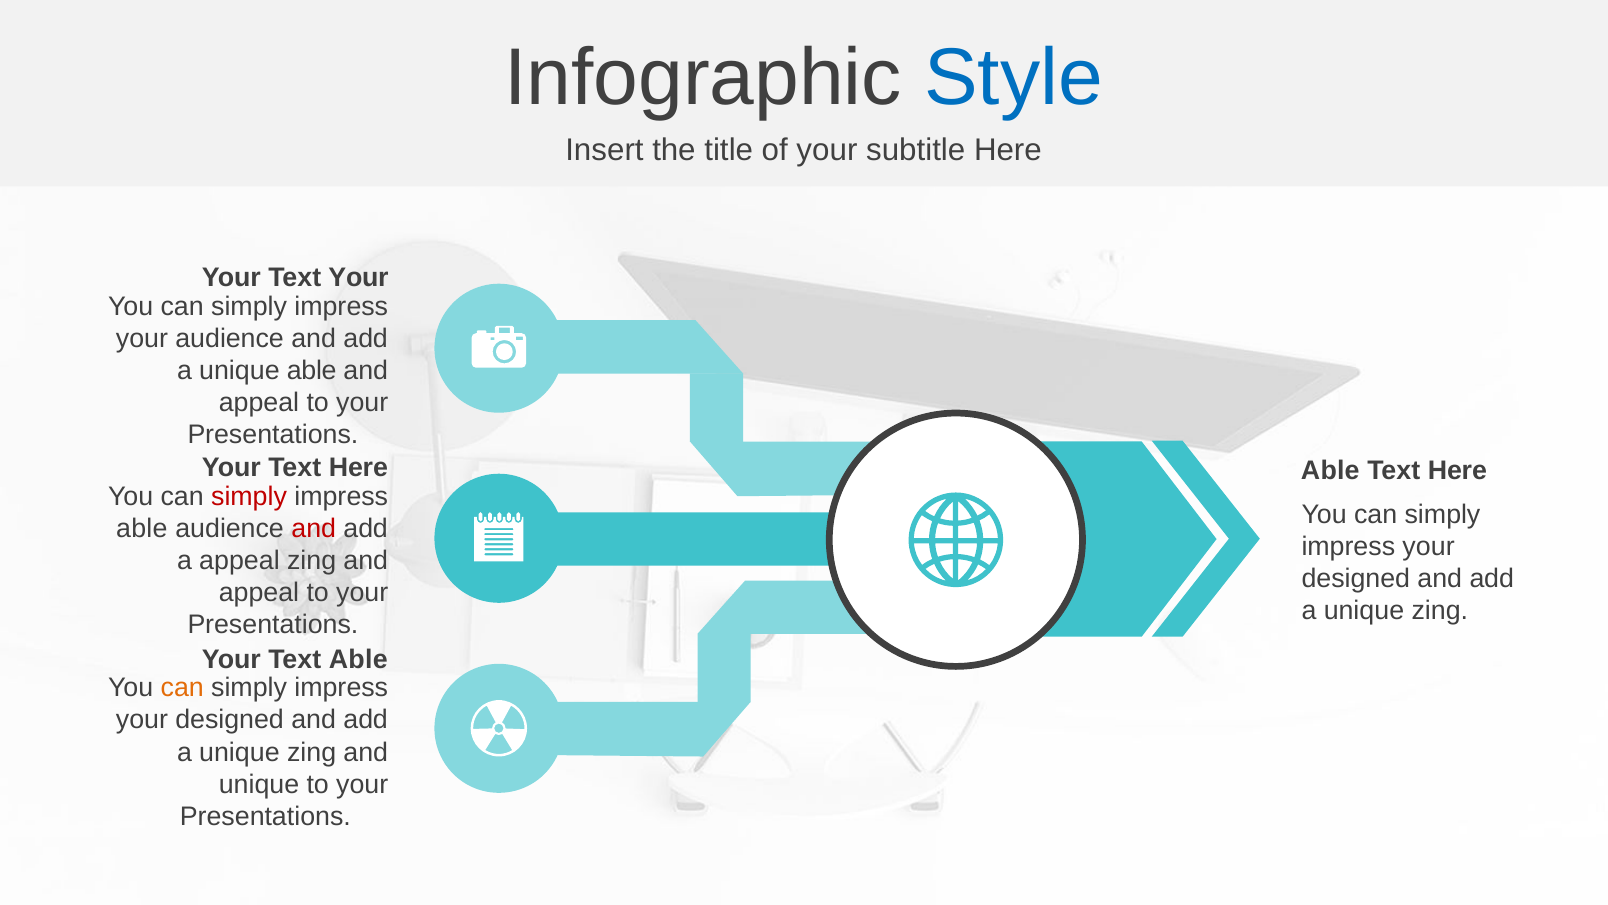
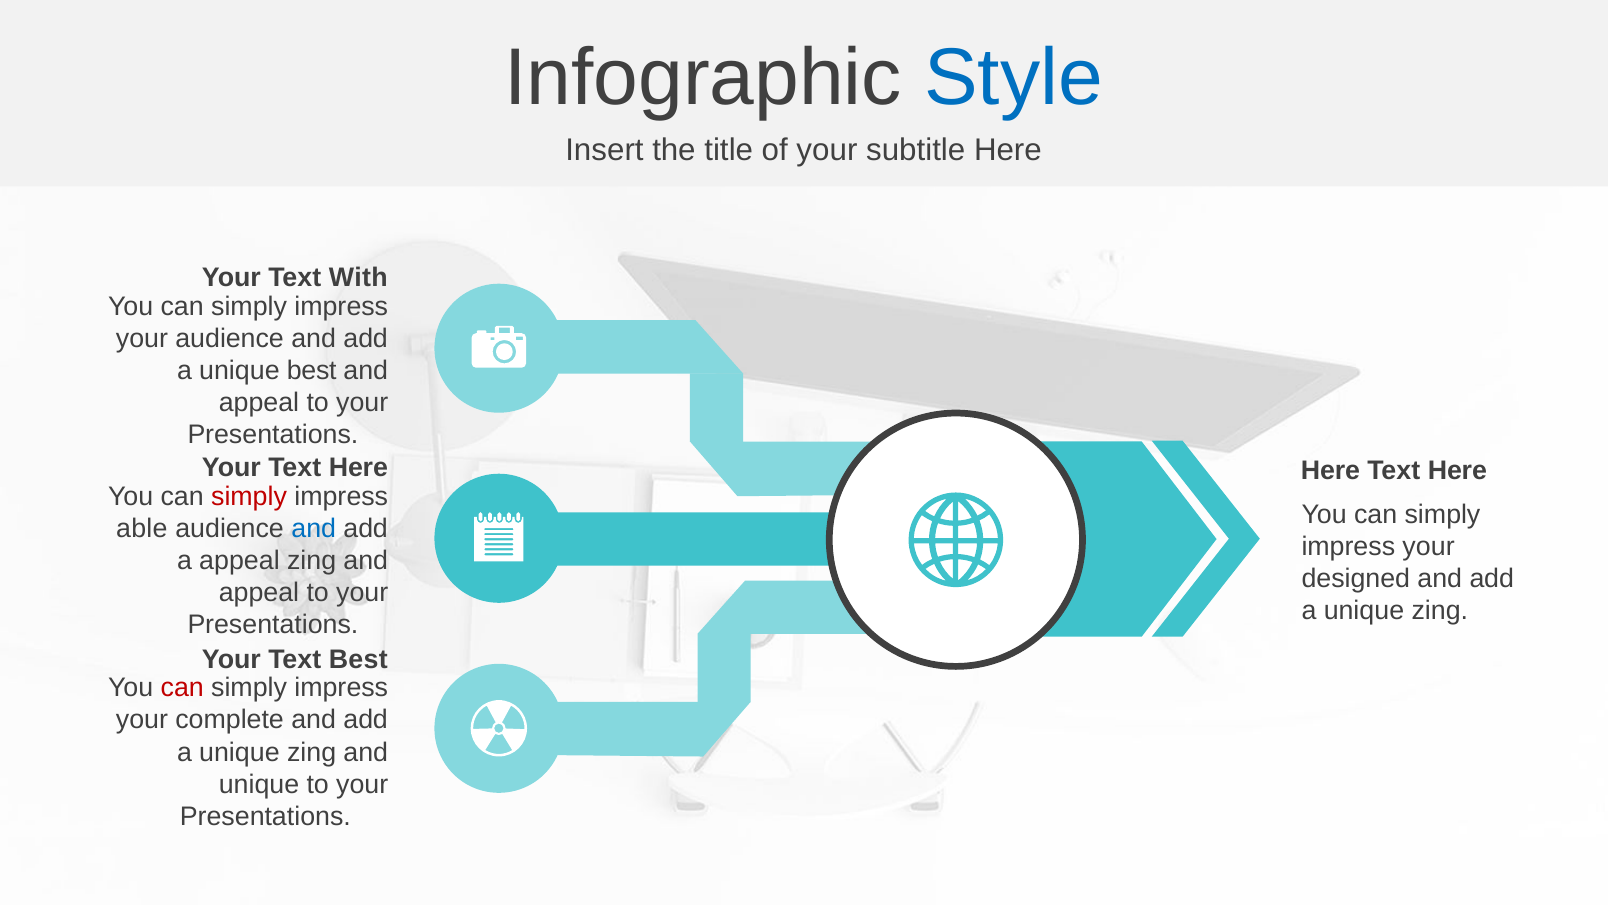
Text Your: Your -> With
unique able: able -> best
Able at (1330, 470): Able -> Here
and at (314, 528) colour: red -> blue
Text Able: Able -> Best
can at (182, 687) colour: orange -> red
designed at (230, 720): designed -> complete
